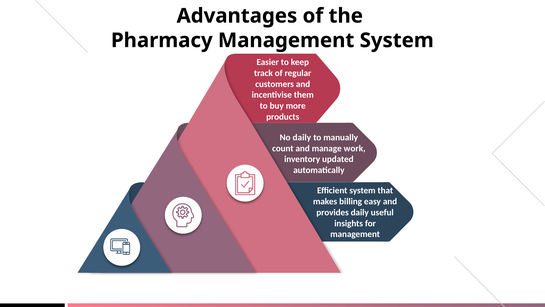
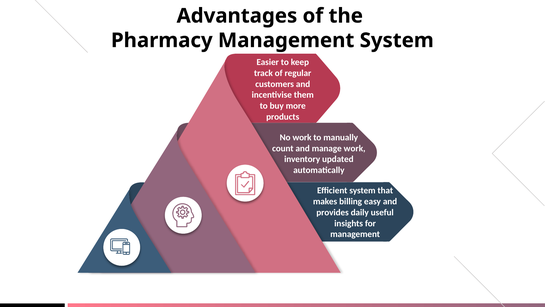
No daily: daily -> work
